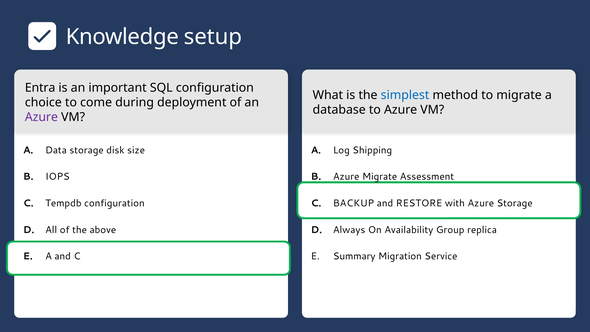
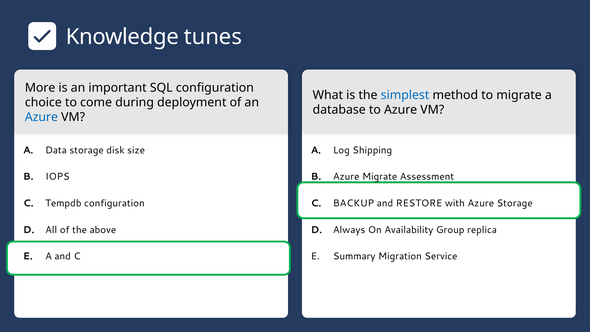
setup: setup -> tunes
Entra: Entra -> More
Azure at (41, 117) colour: purple -> blue
